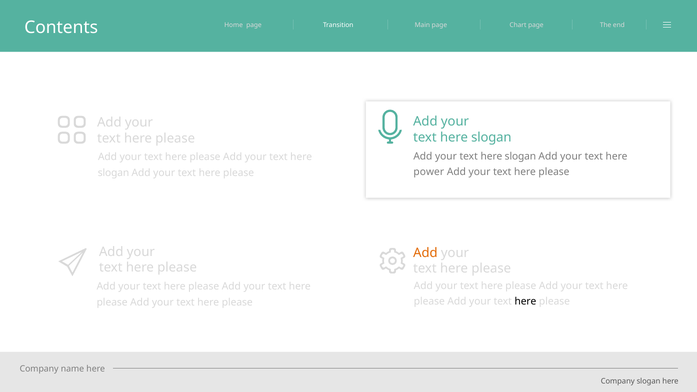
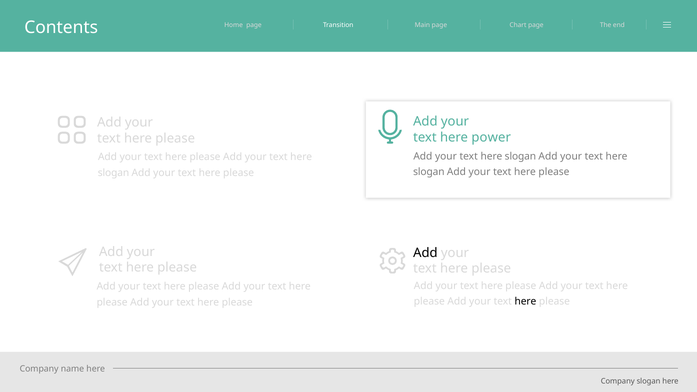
slogan at (491, 137): slogan -> power
power at (429, 172): power -> slogan
Add at (425, 253) colour: orange -> black
